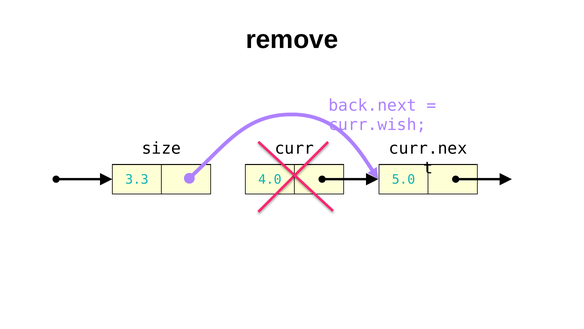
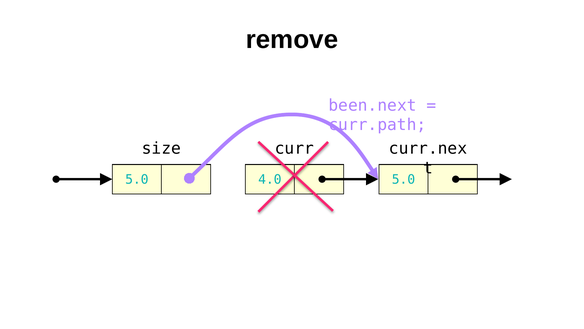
back.next: back.next -> been.next
curr.wish: curr.wish -> curr.path
3.3 at (137, 179): 3.3 -> 5.0
